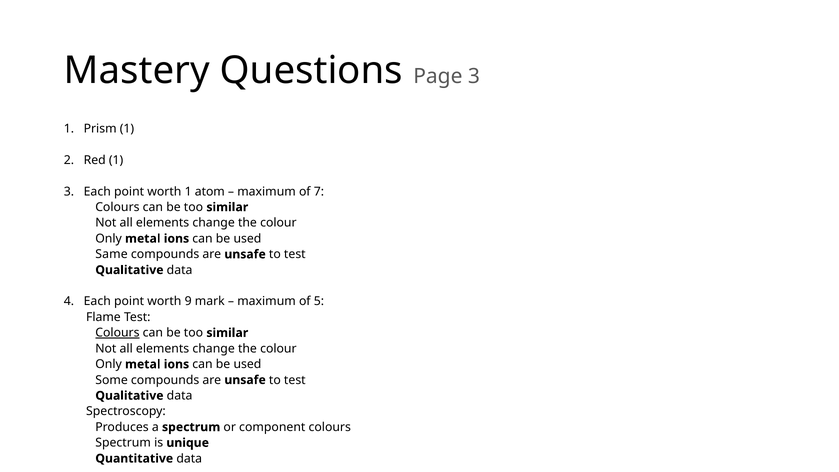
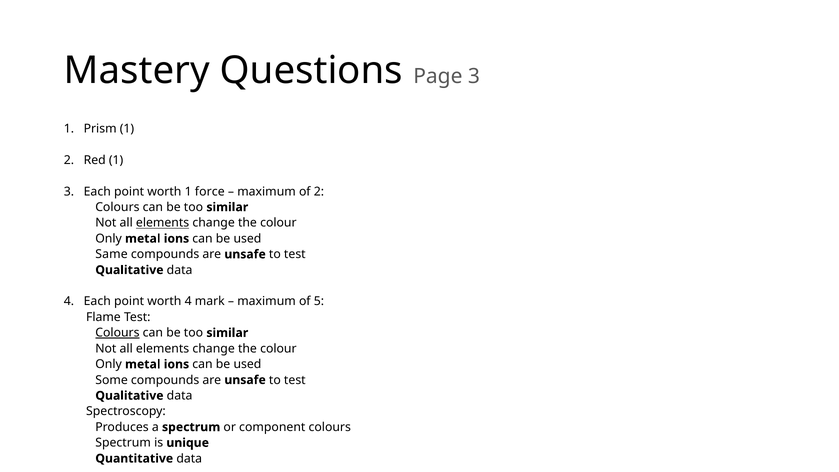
atom: atom -> force
of 7: 7 -> 2
elements at (163, 223) underline: none -> present
worth 9: 9 -> 4
